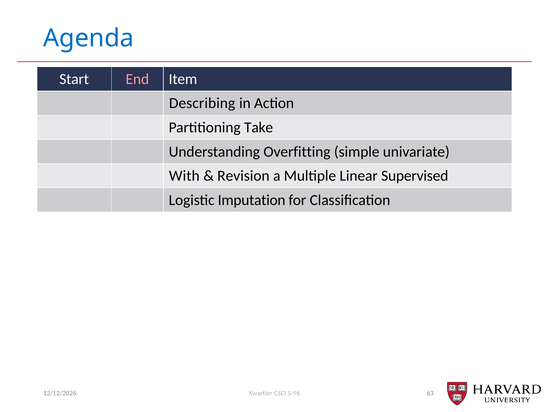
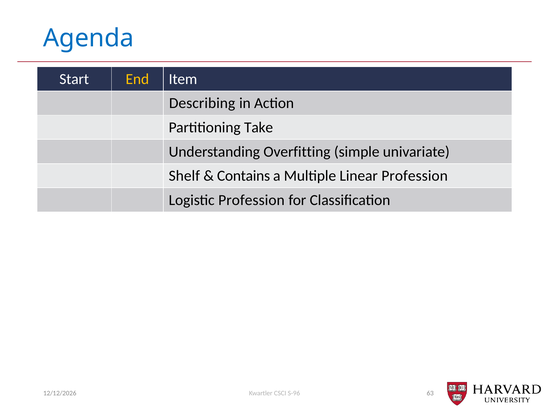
End colour: pink -> yellow
With: With -> Shelf
Revision: Revision -> Contains
Linear Supervised: Supervised -> Profession
Logistic Imputation: Imputation -> Profession
